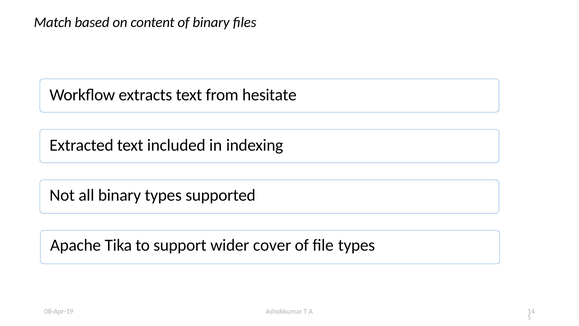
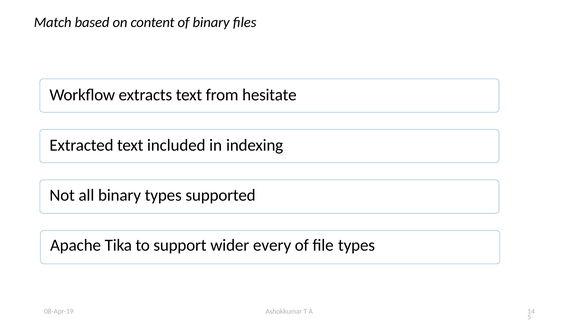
cover: cover -> every
